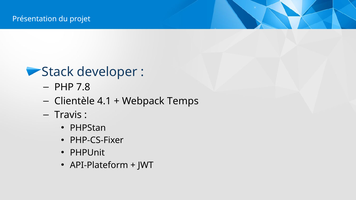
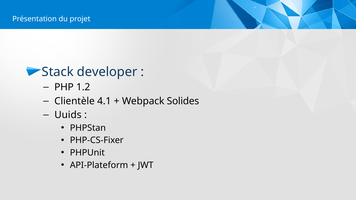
7.8: 7.8 -> 1.2
Temps: Temps -> Solides
Travis: Travis -> Uuids
